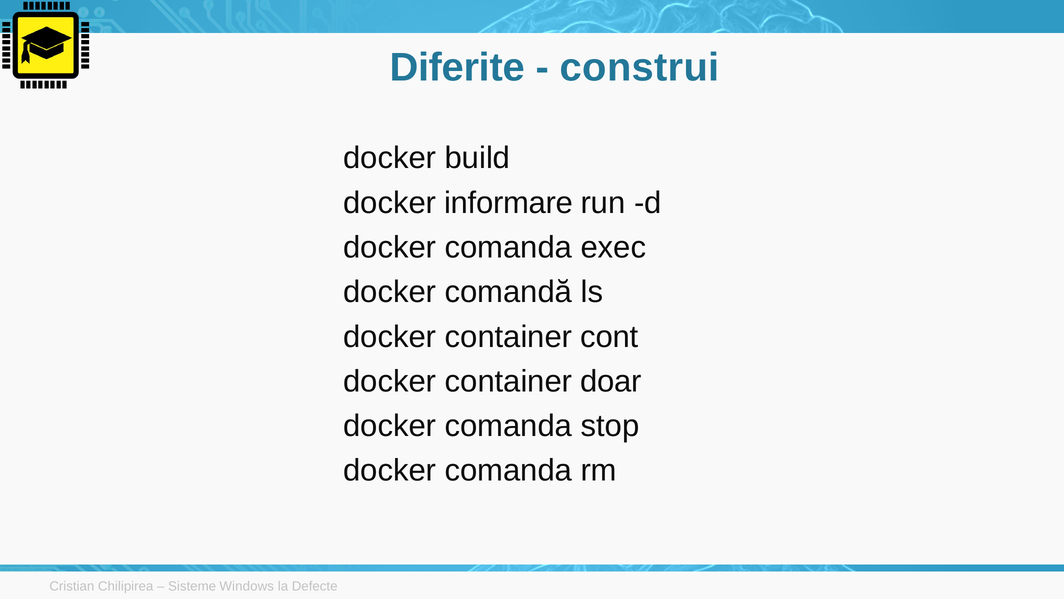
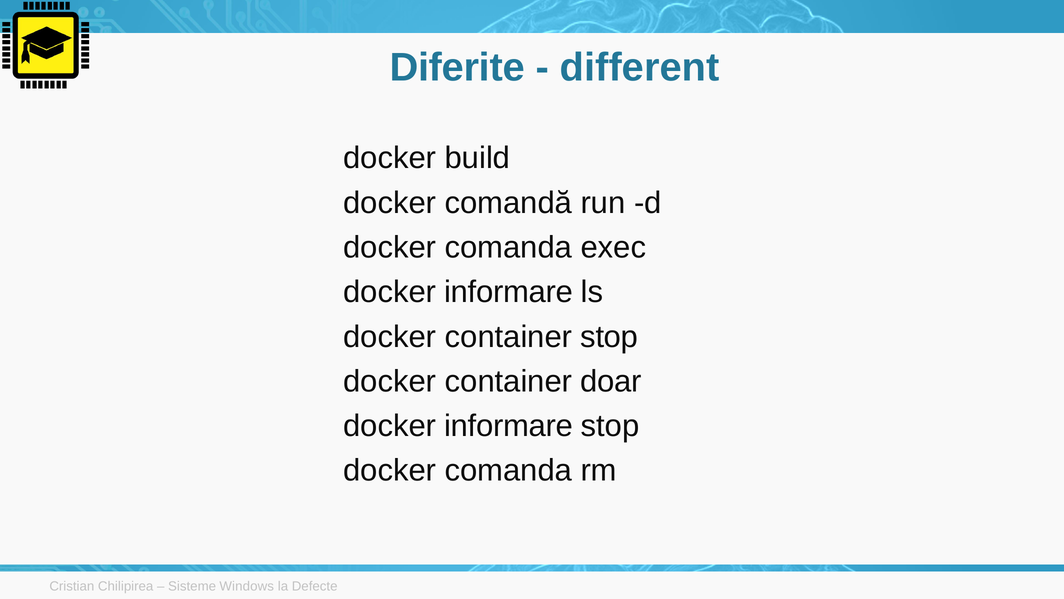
construi: construi -> different
informare: informare -> comandă
comandă at (508, 292): comandă -> informare
container cont: cont -> stop
comanda at (508, 426): comanda -> informare
